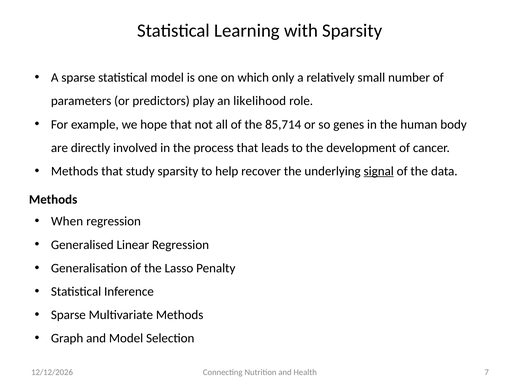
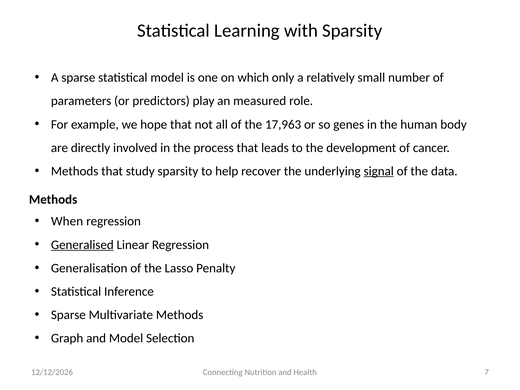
likelihood: likelihood -> measured
85,714: 85,714 -> 17,963
Generalised underline: none -> present
